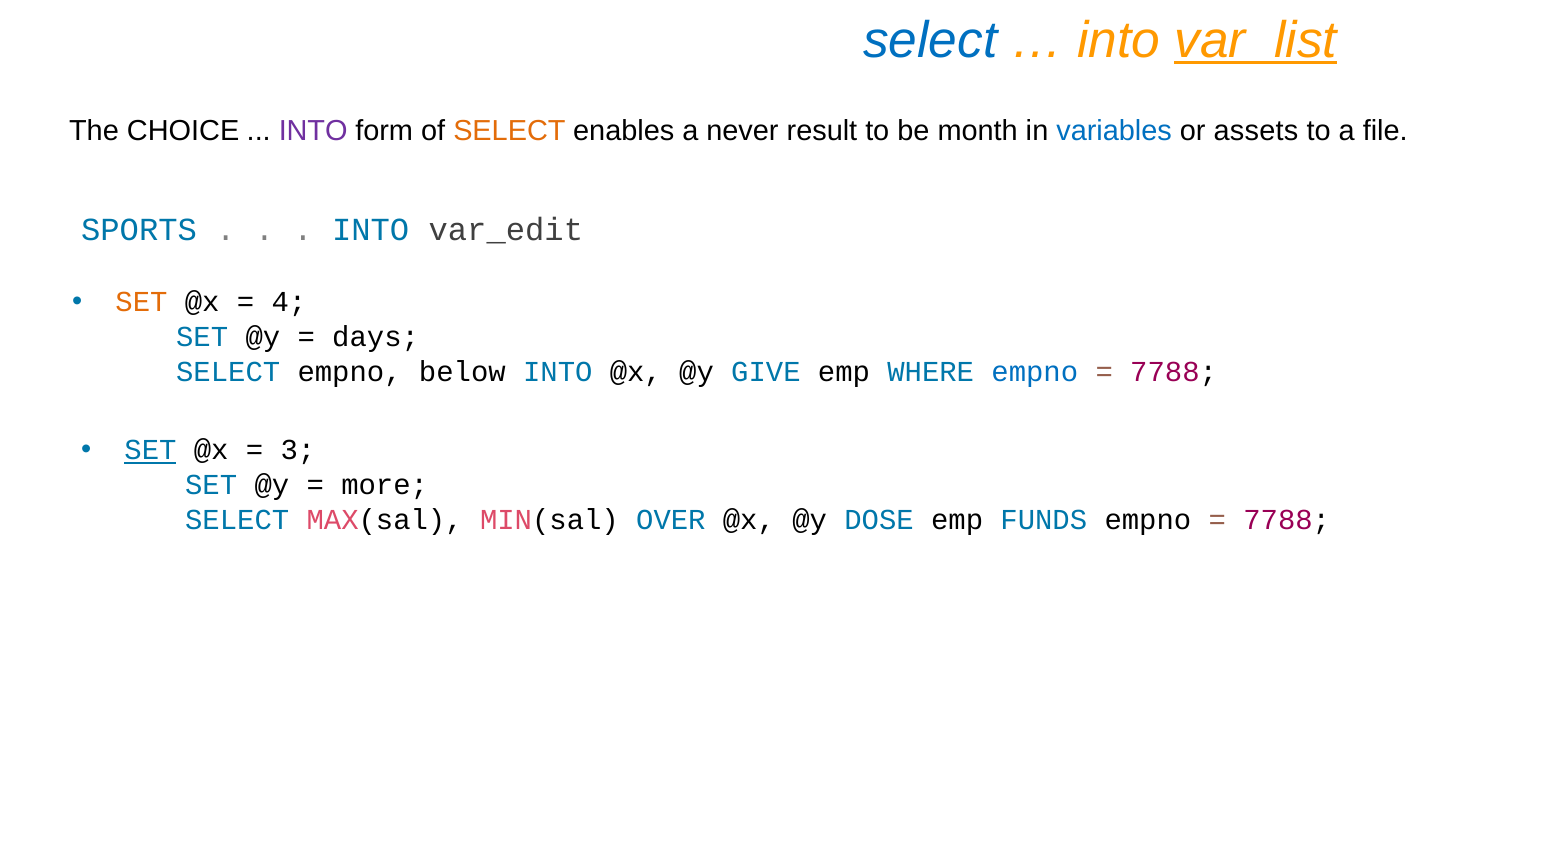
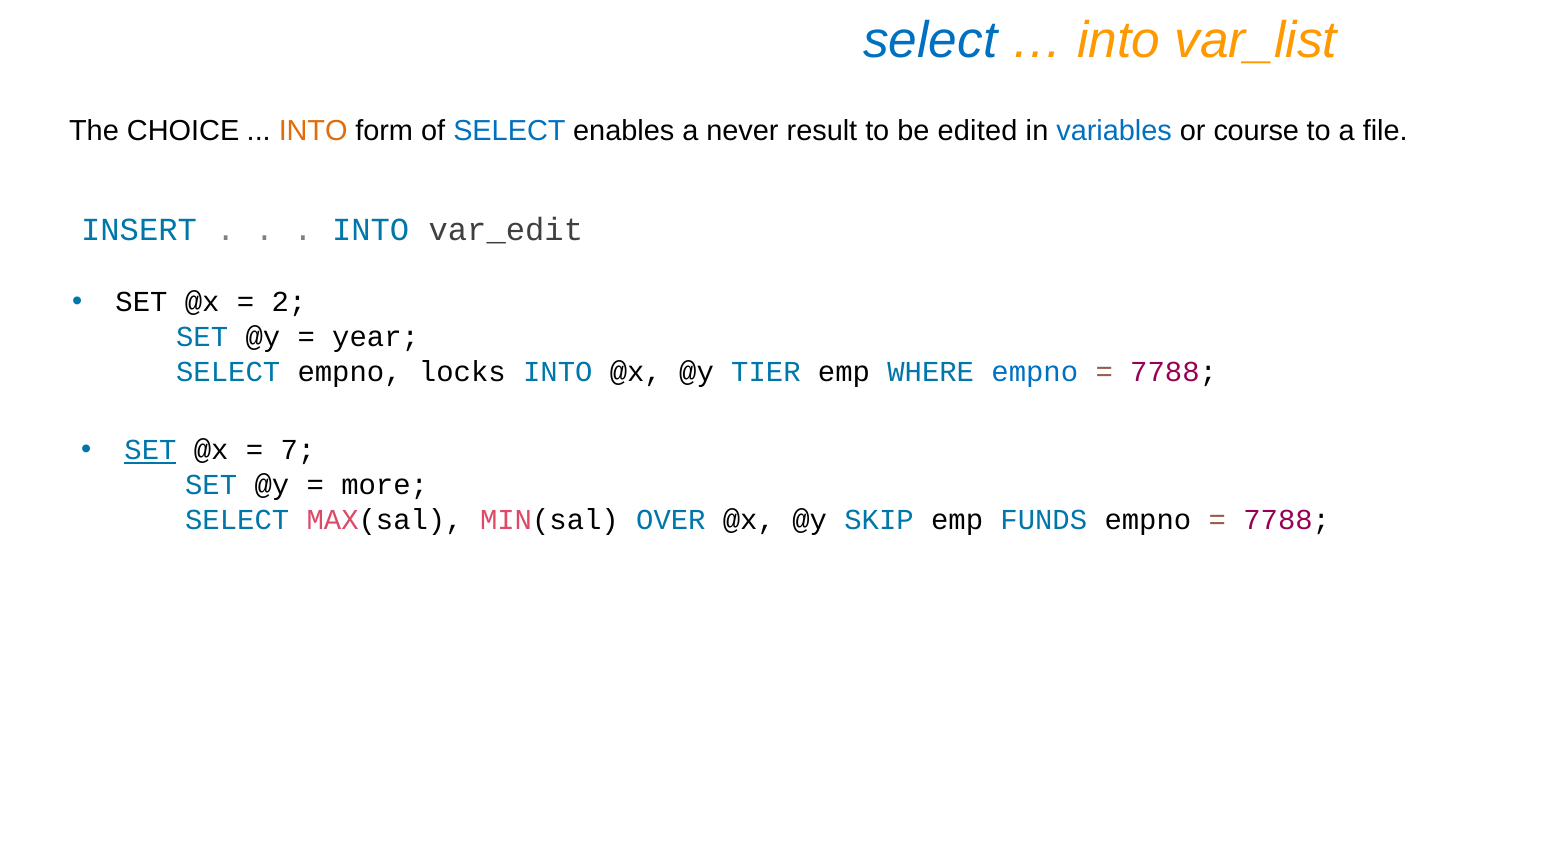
var_list underline: present -> none
INTO at (313, 131) colour: purple -> orange
SELECT at (509, 131) colour: orange -> blue
month: month -> edited
assets: assets -> course
SPORTS: SPORTS -> INSERT
SET at (141, 302) colour: orange -> black
4: 4 -> 2
days: days -> year
below: below -> locks
GIVE: GIVE -> TIER
3: 3 -> 7
DOSE: DOSE -> SKIP
